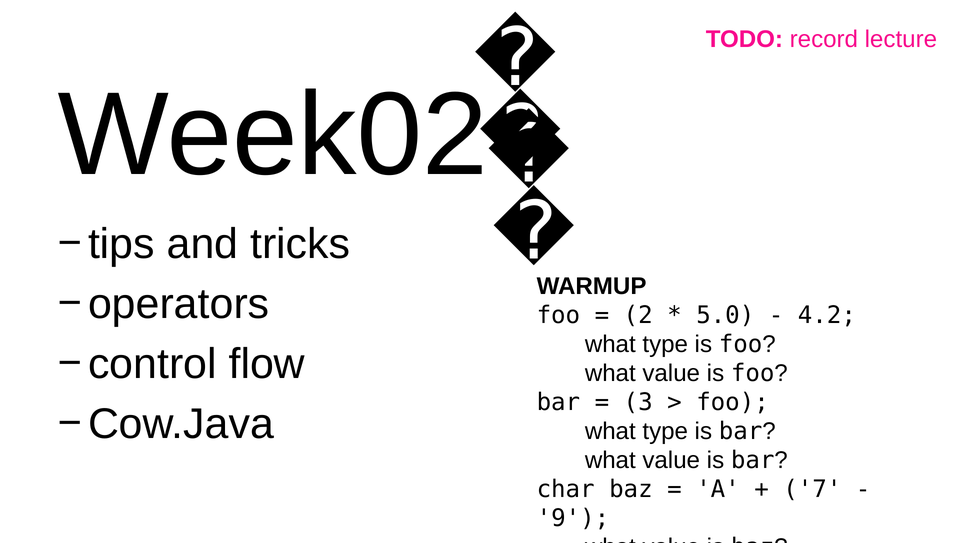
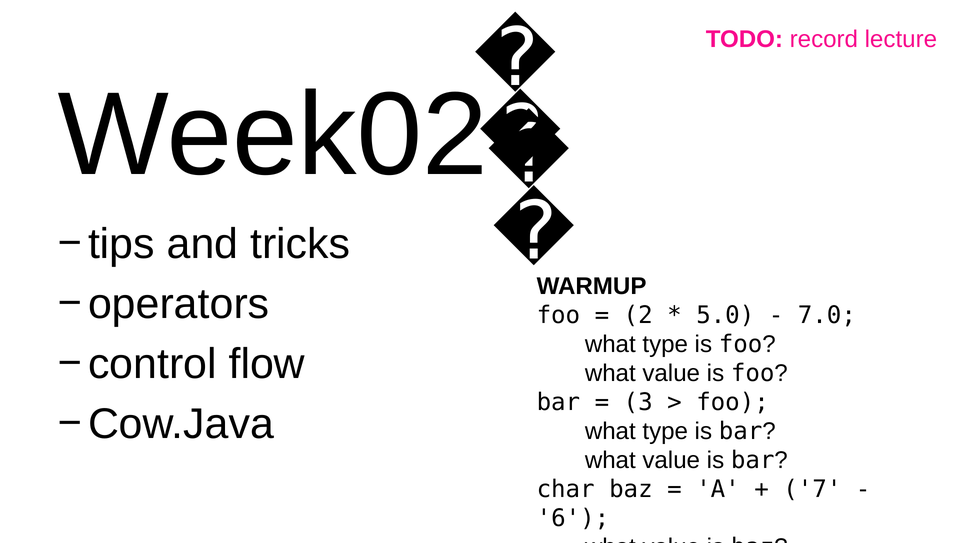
4.2: 4.2 -> 7.0
9: 9 -> 6
